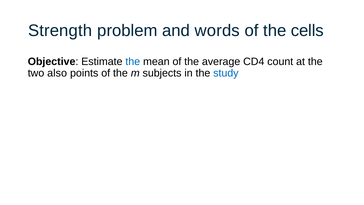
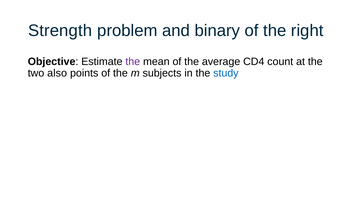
words: words -> binary
cells: cells -> right
the at (133, 62) colour: blue -> purple
